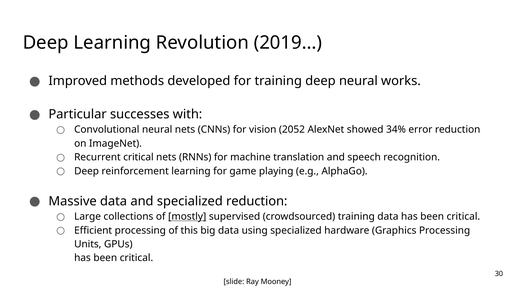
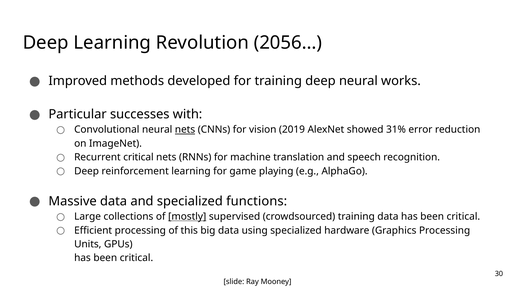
2019…: 2019… -> 2056…
nets at (185, 130) underline: none -> present
2052: 2052 -> 2019
34%: 34% -> 31%
specialized reduction: reduction -> functions
